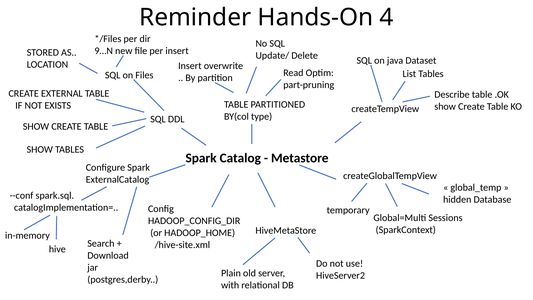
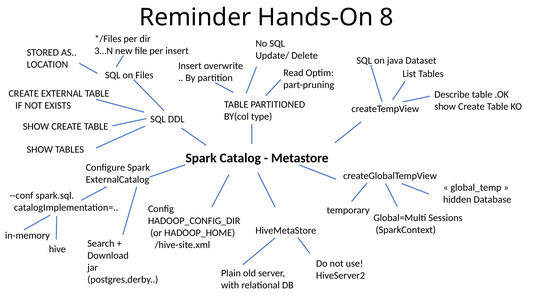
4: 4 -> 8
9…N: 9…N -> 3…N
